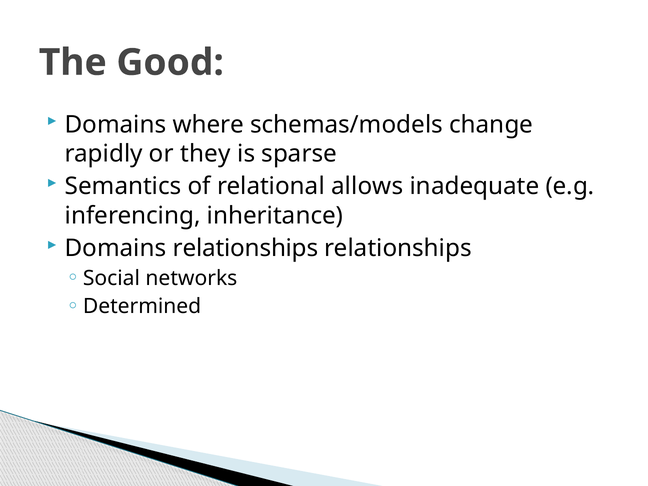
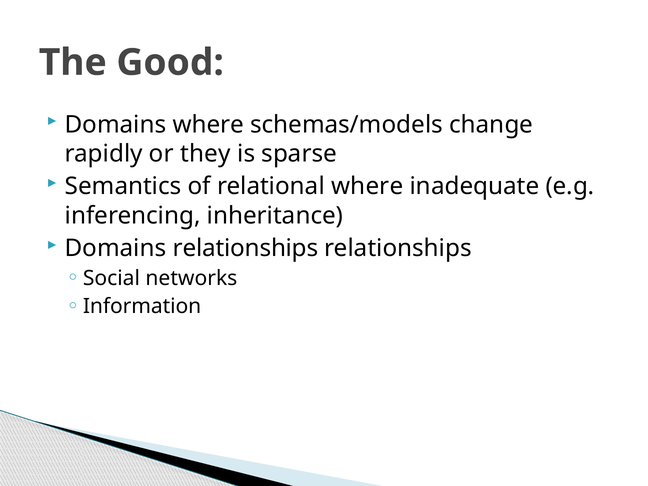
relational allows: allows -> where
Determined: Determined -> Information
